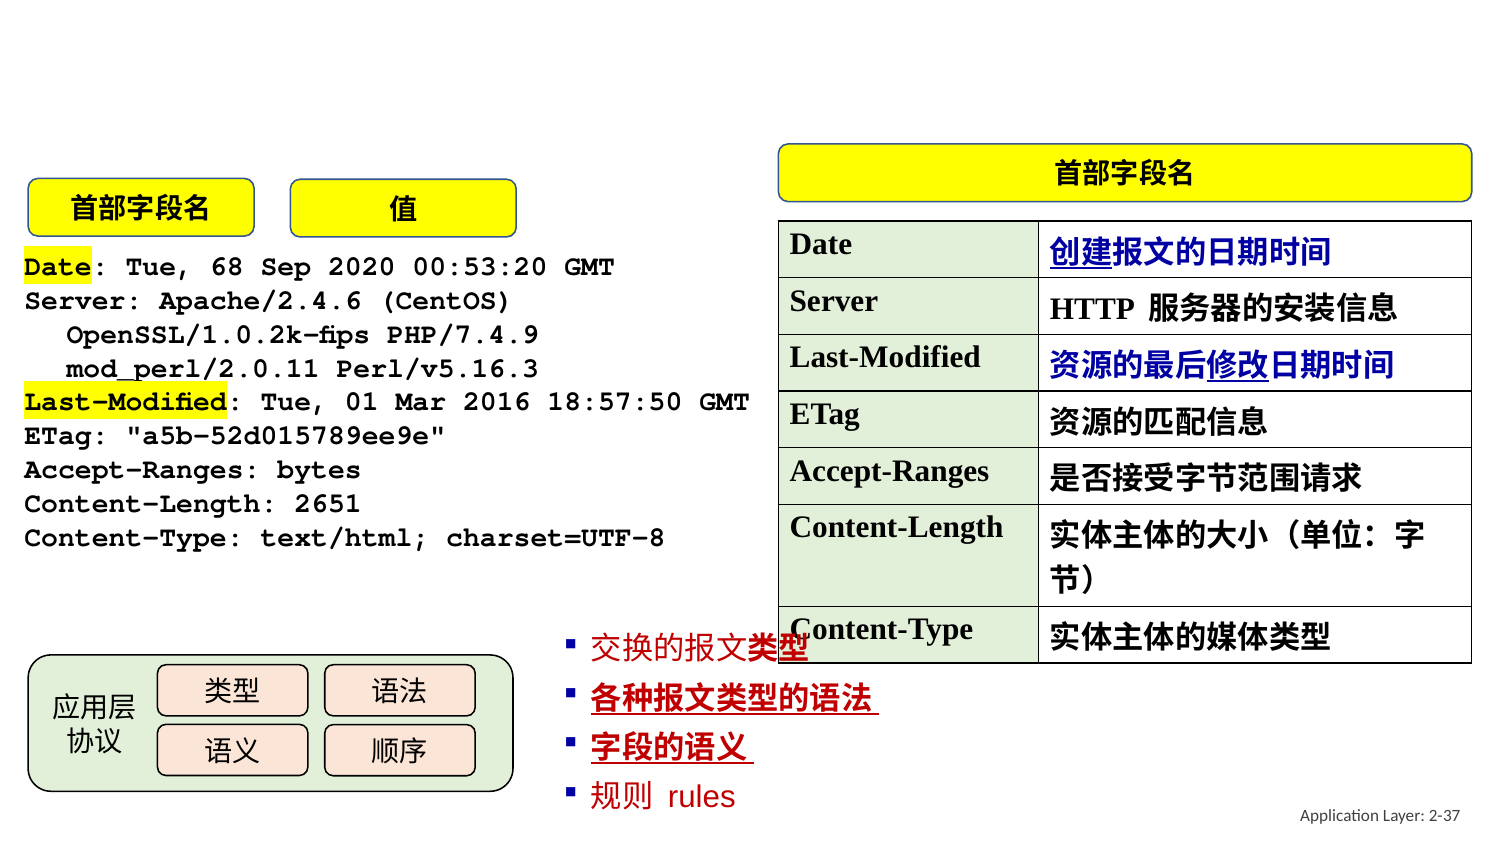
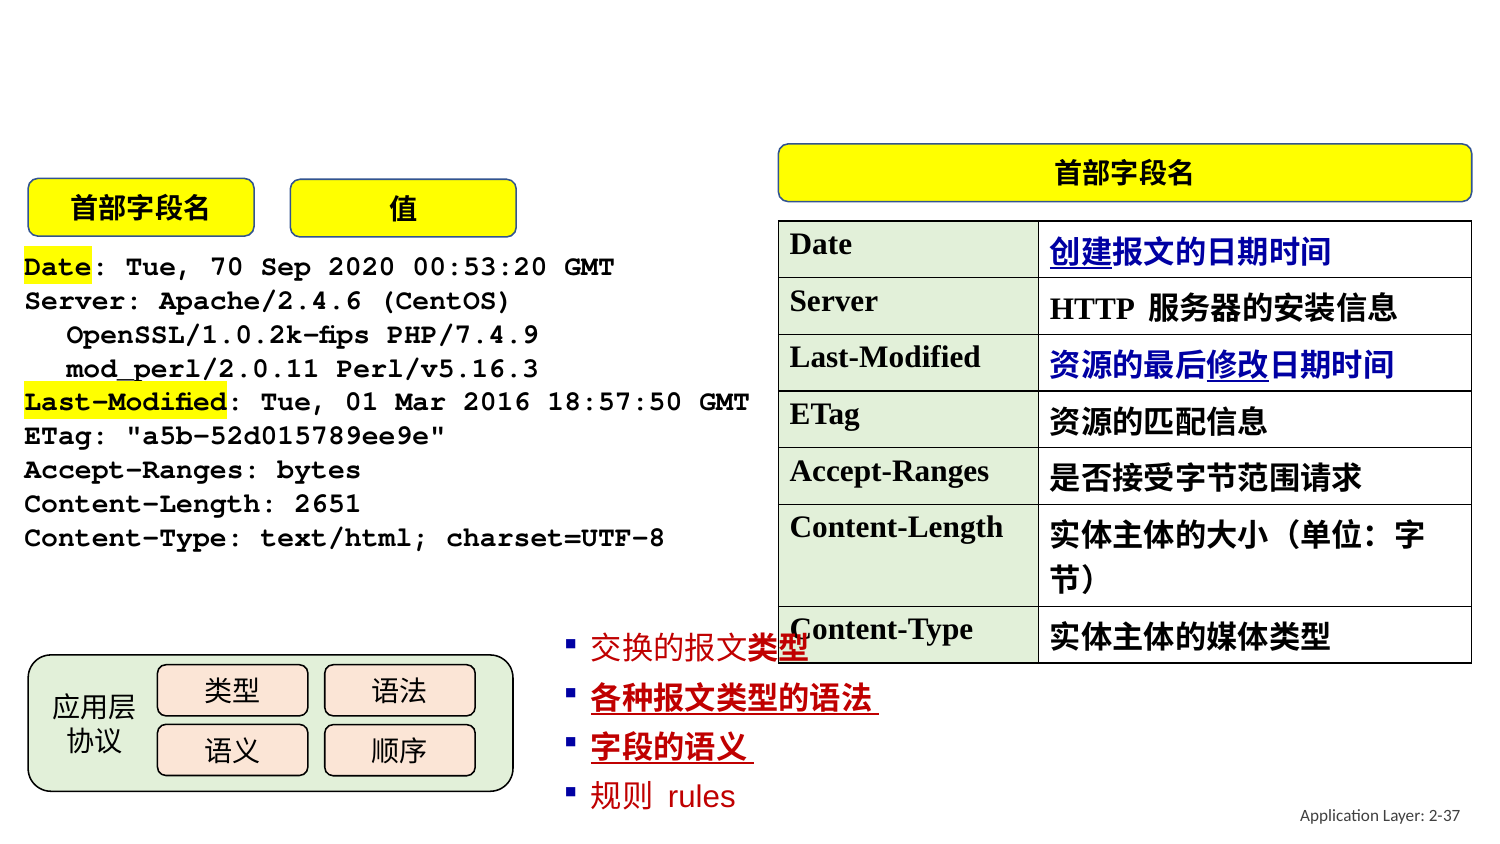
68: 68 -> 70
